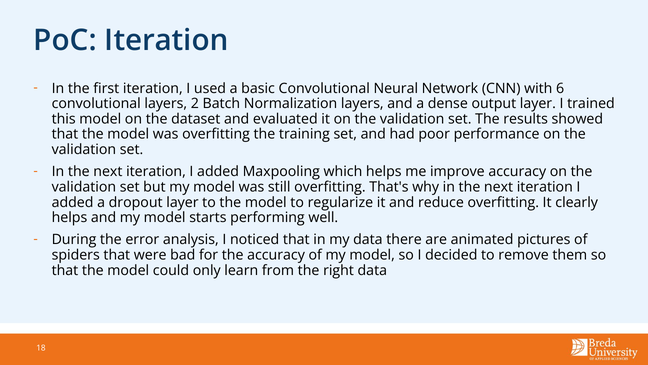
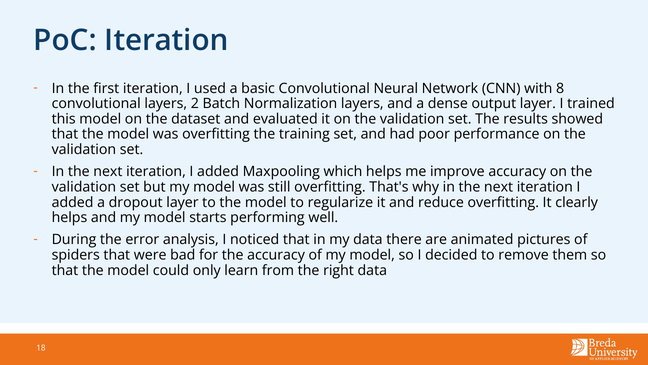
6: 6 -> 8
